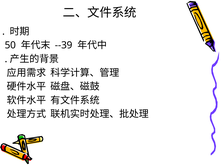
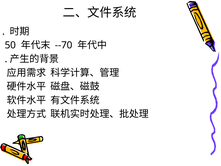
--39: --39 -> --70
